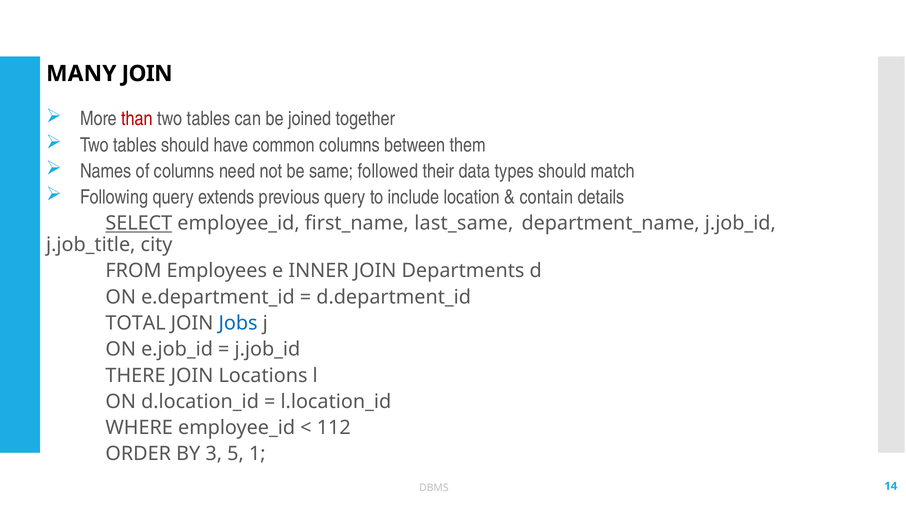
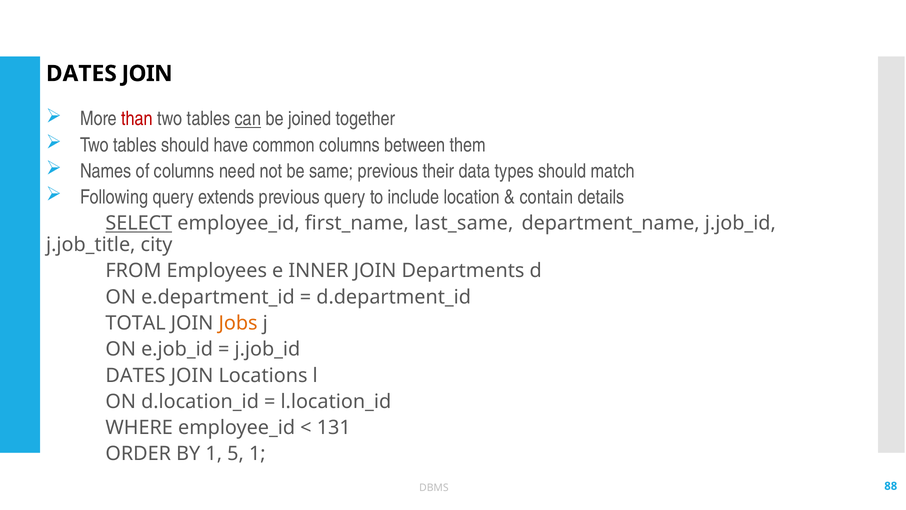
MANY at (81, 74): MANY -> DATES
can underline: none -> present
same followed: followed -> previous
Jobs colour: blue -> orange
THERE at (136, 375): THERE -> DATES
112: 112 -> 131
BY 3: 3 -> 1
14: 14 -> 88
